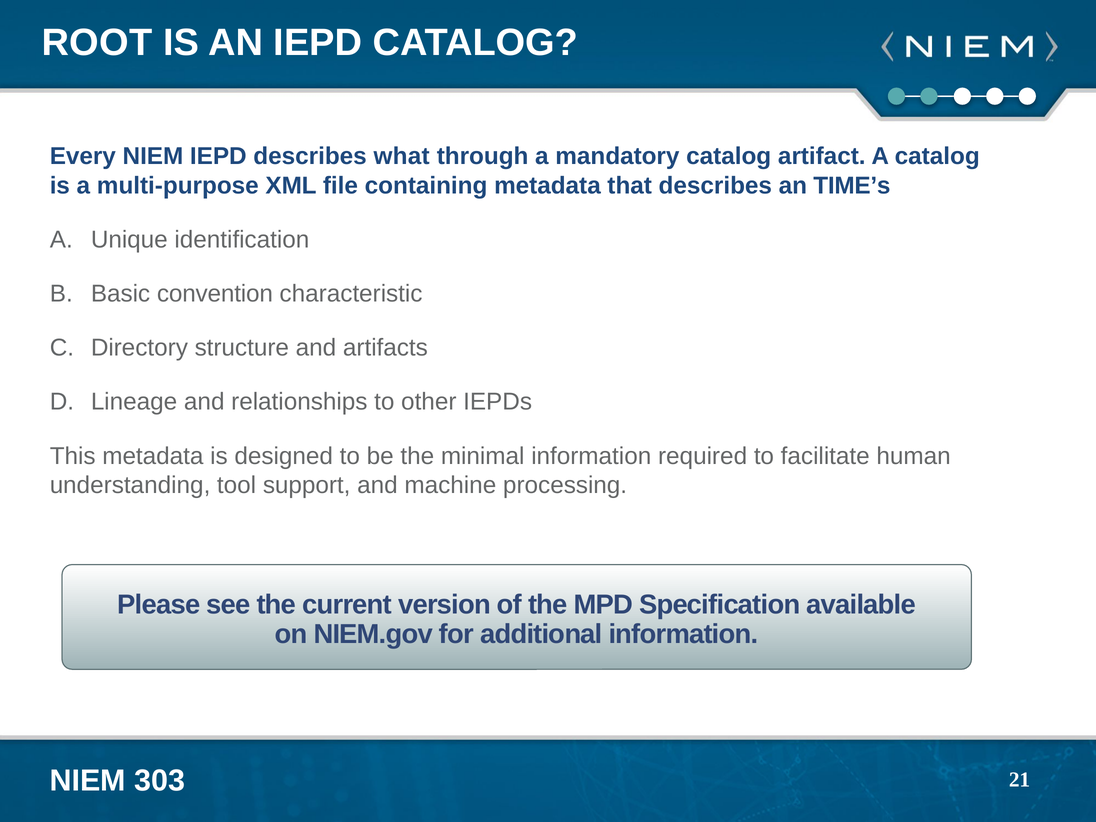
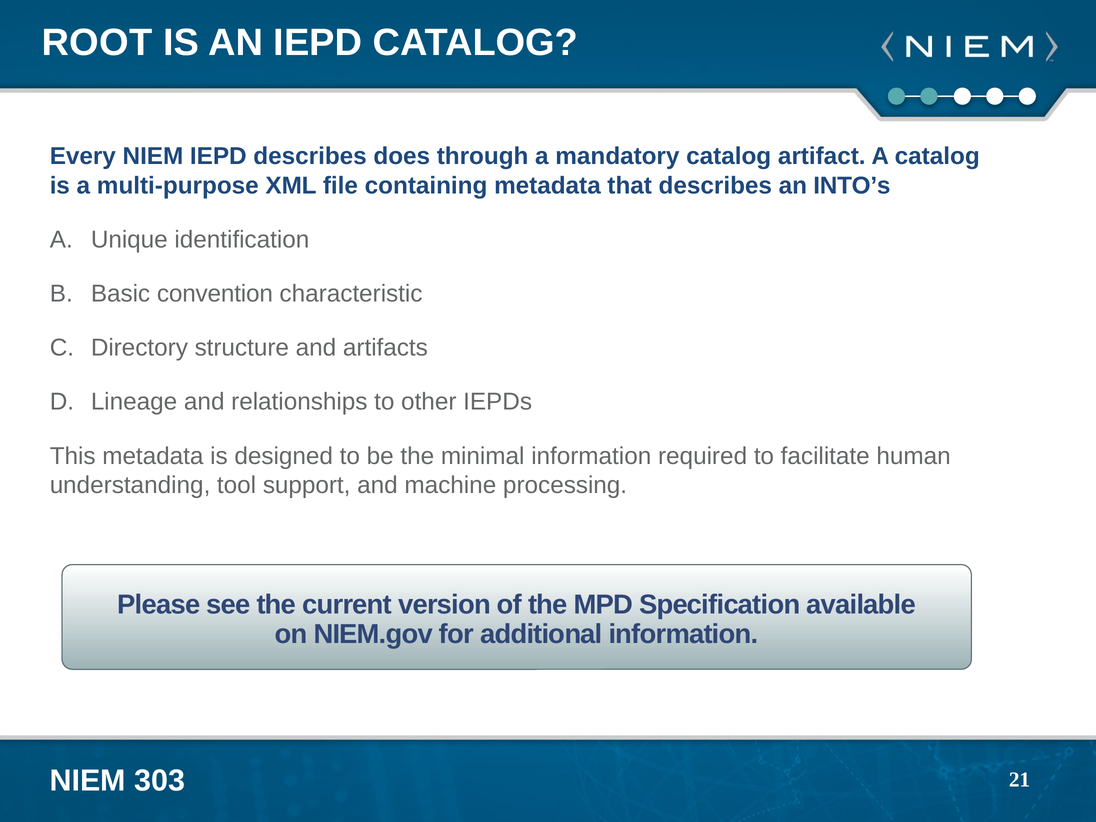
what: what -> does
TIME’s: TIME’s -> INTO’s
